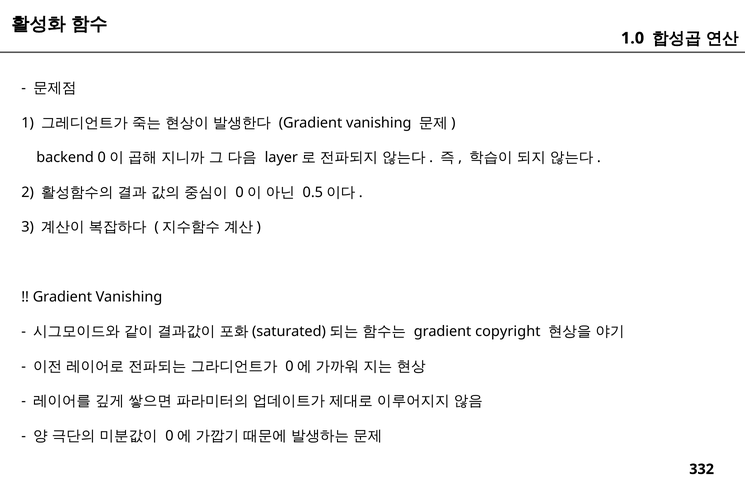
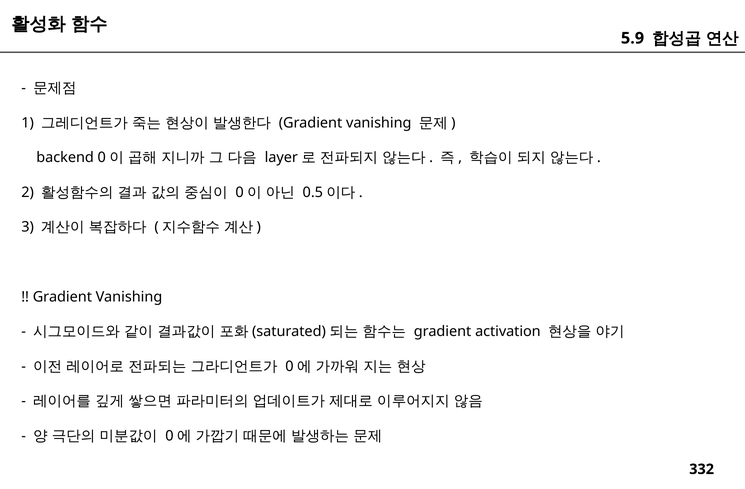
1.0: 1.0 -> 5.9
copyright: copyright -> activation
